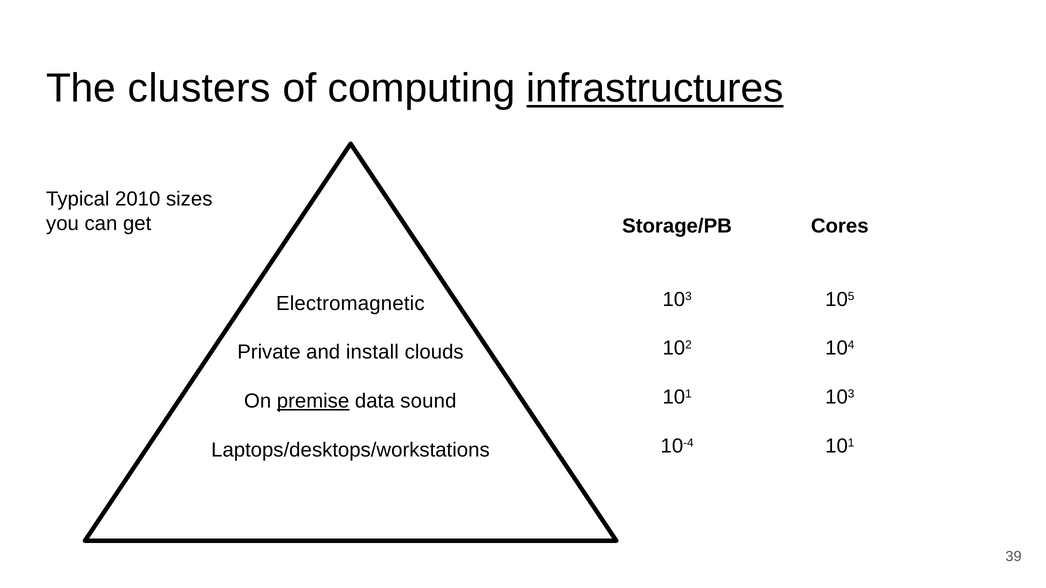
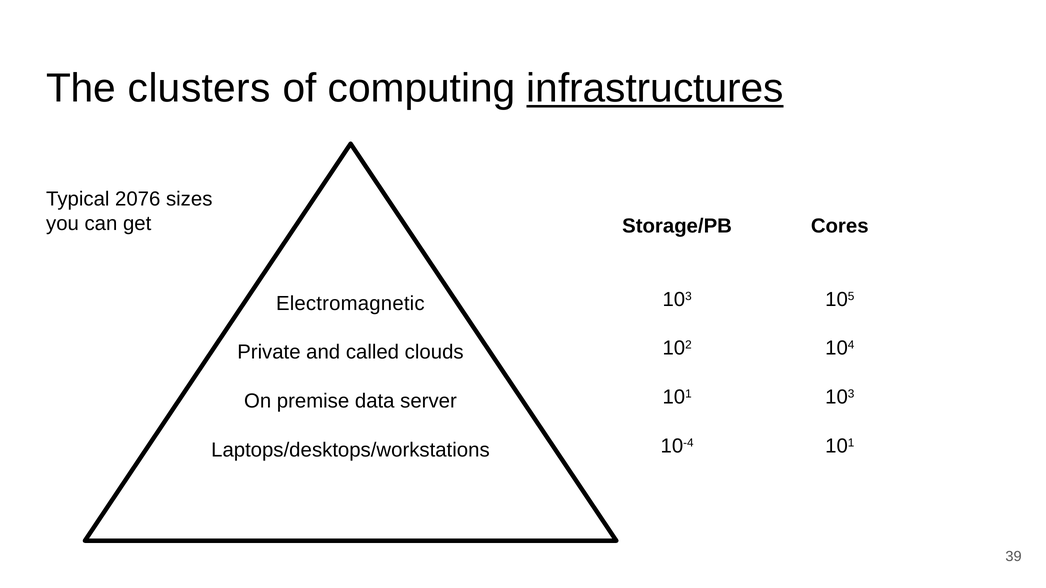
2010: 2010 -> 2076
install: install -> called
premise underline: present -> none
sound: sound -> server
